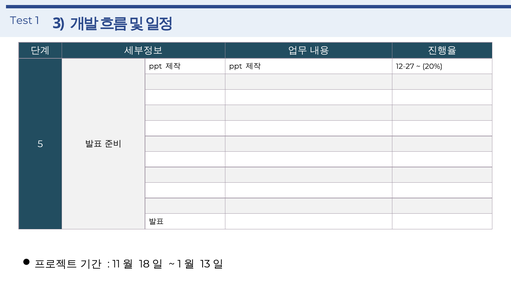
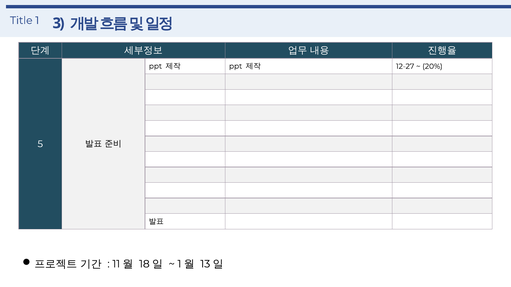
Test: Test -> Title
